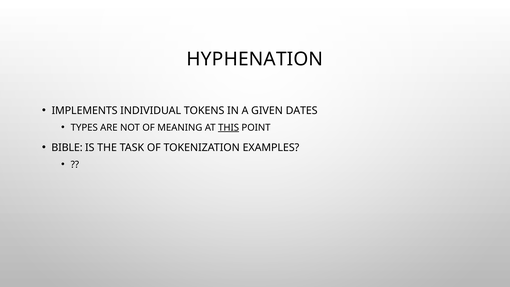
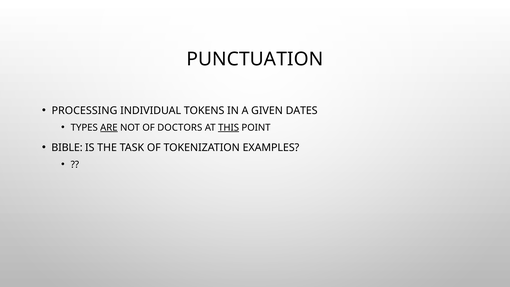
HYPHENATION: HYPHENATION -> PUNCTUATION
IMPLEMENTS: IMPLEMENTS -> PROCESSING
ARE underline: none -> present
MEANING: MEANING -> DOCTORS
